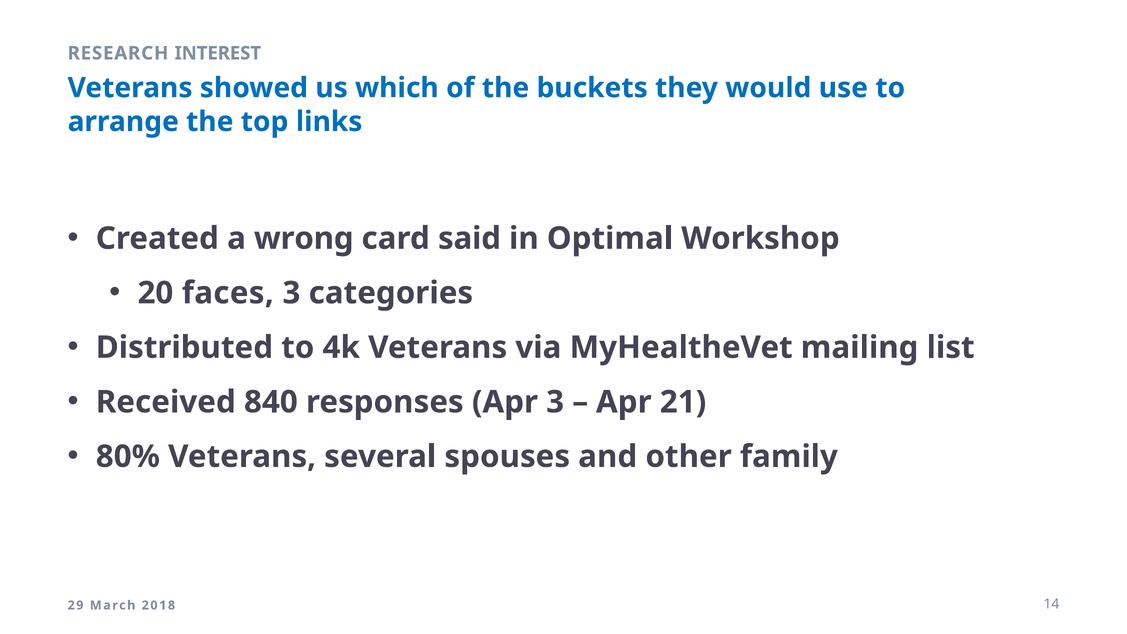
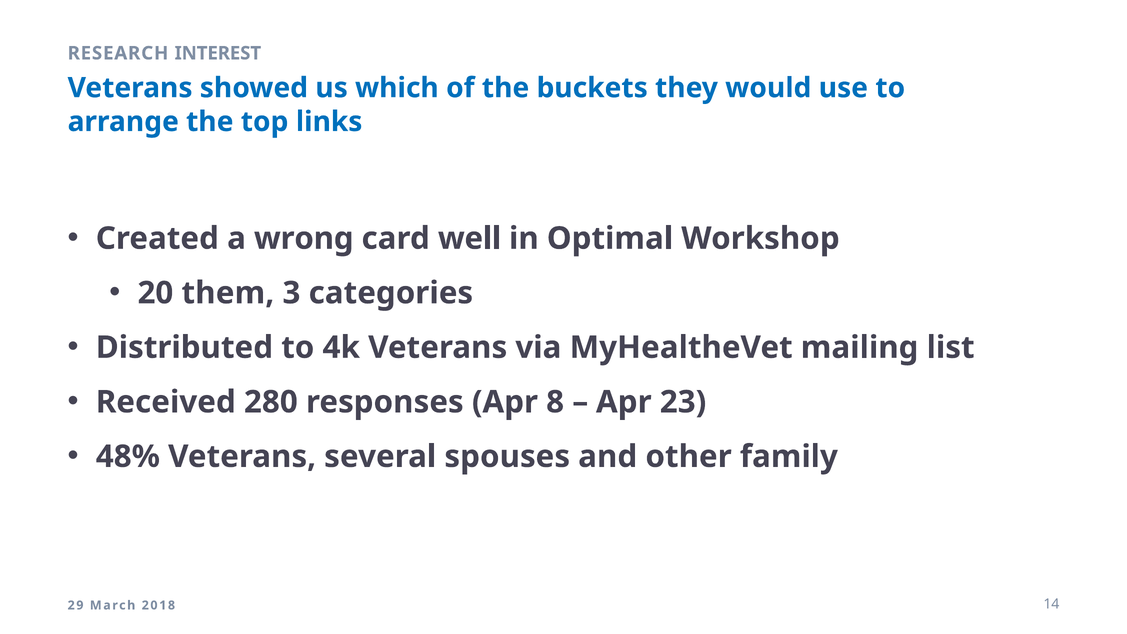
said: said -> well
faces: faces -> them
840: 840 -> 280
Apr 3: 3 -> 8
21: 21 -> 23
80%: 80% -> 48%
